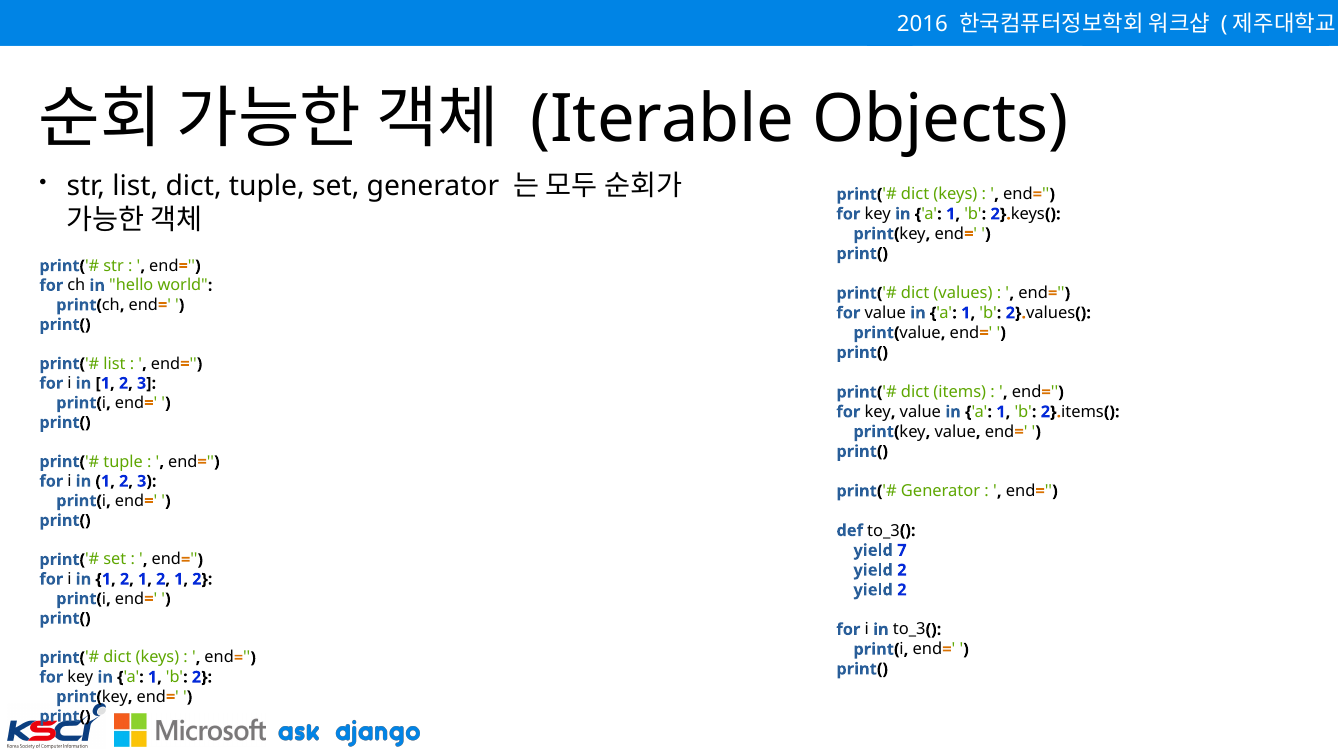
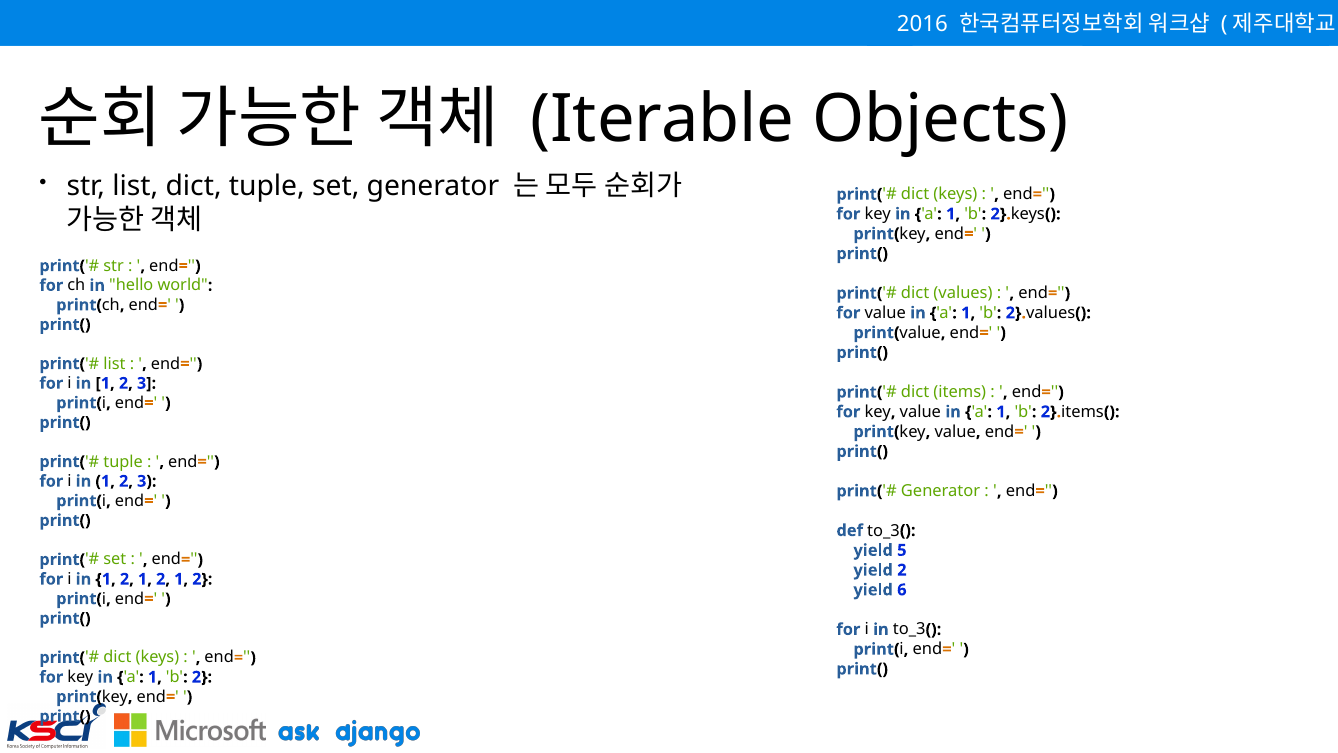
7: 7 -> 5
2 at (902, 590): 2 -> 6
